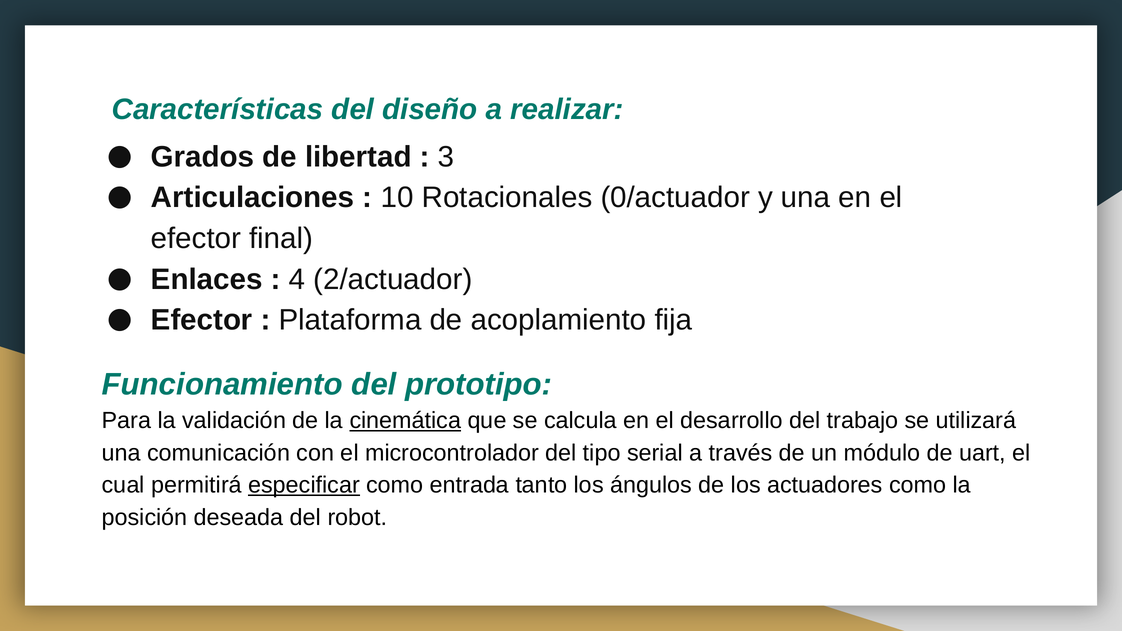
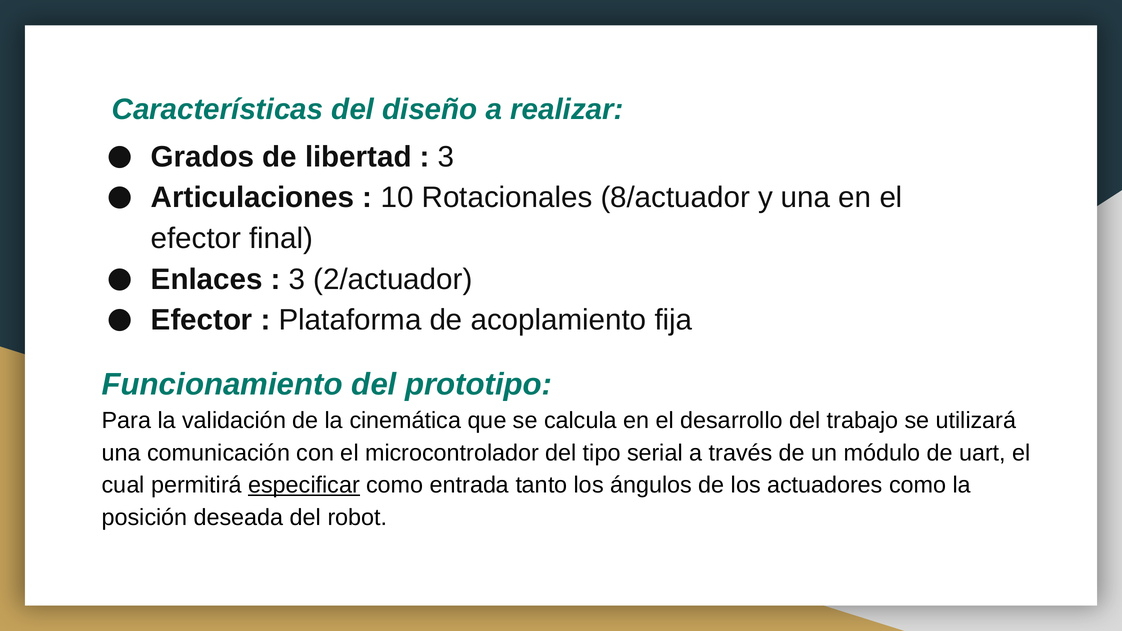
0/actuador: 0/actuador -> 8/actuador
4 at (297, 279): 4 -> 3
cinemática underline: present -> none
